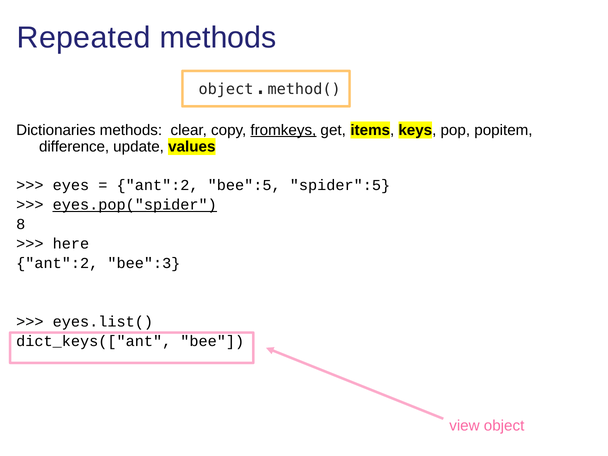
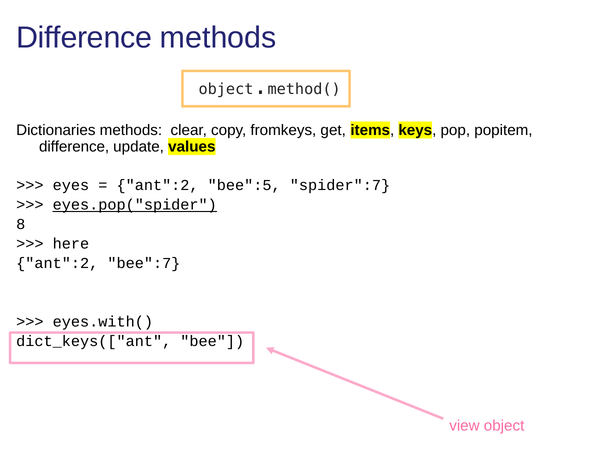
Repeated at (84, 38): Repeated -> Difference
fromkeys underline: present -> none
spider":5: spider":5 -> spider":7
bee":3: bee":3 -> bee":7
eyes.list(: eyes.list( -> eyes.with(
